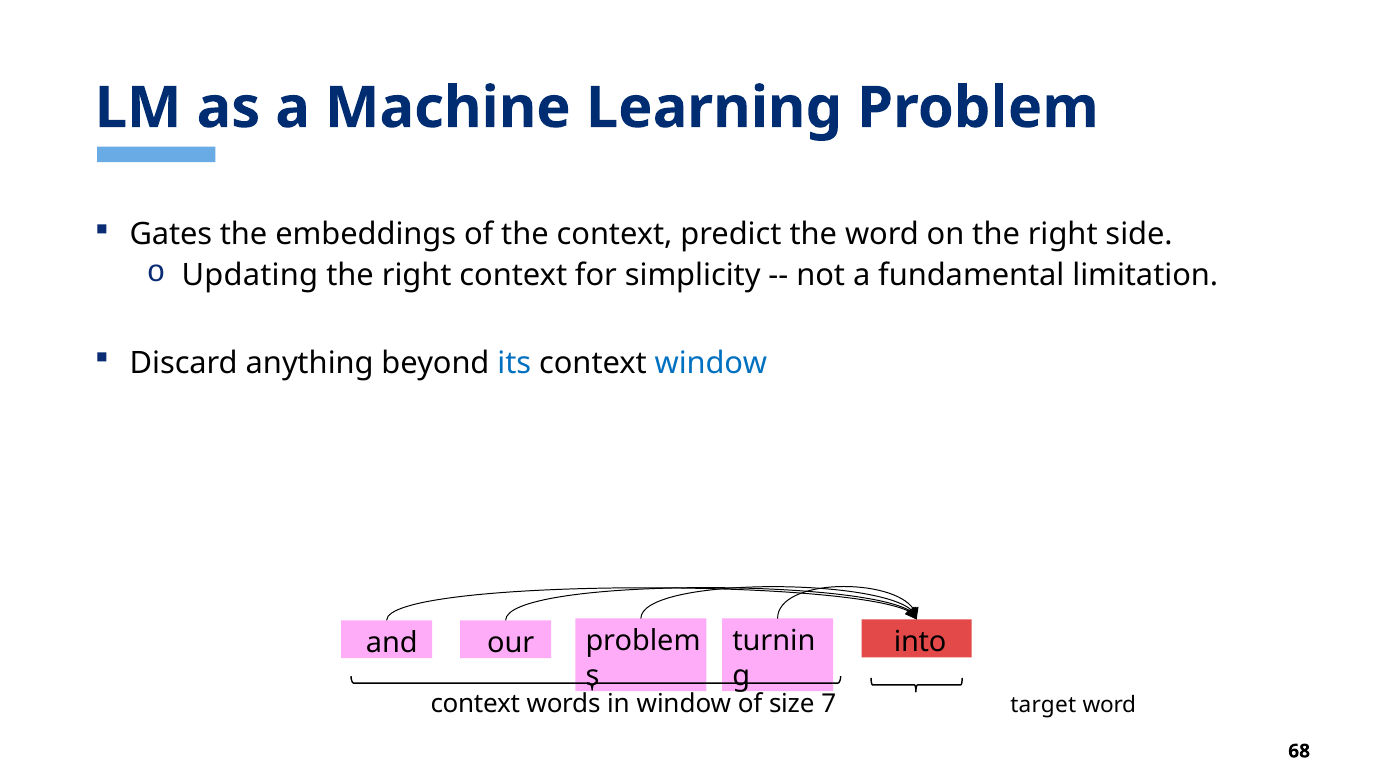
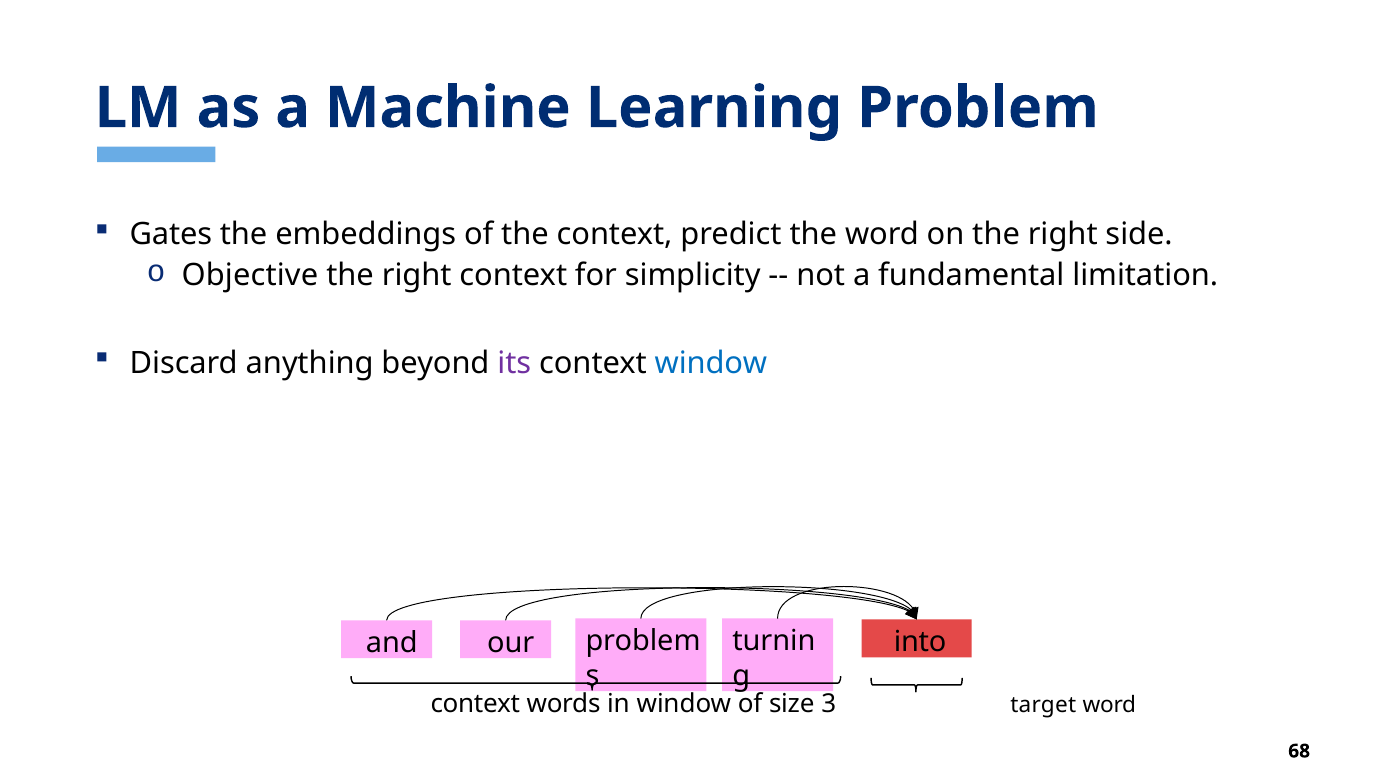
Updating: Updating -> Objective
its colour: blue -> purple
7: 7 -> 3
